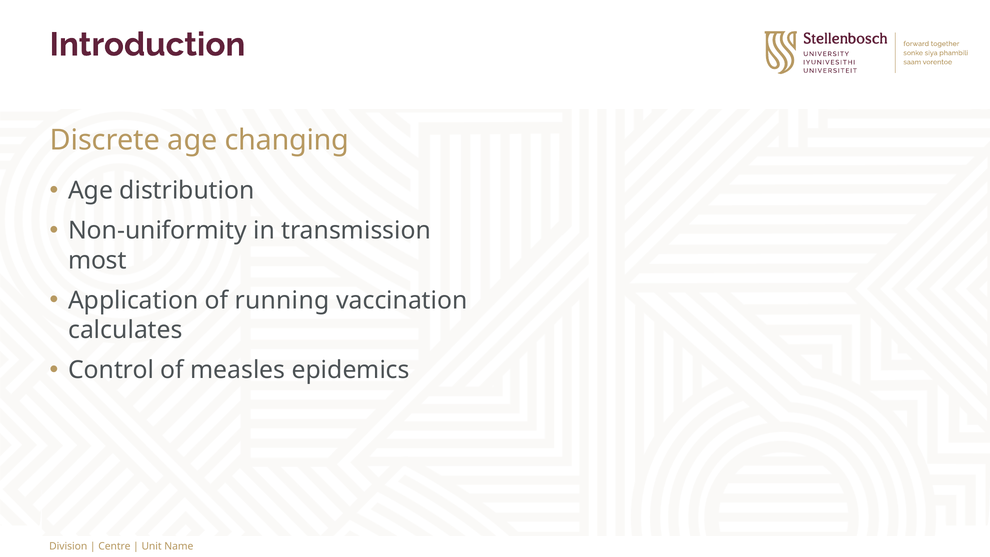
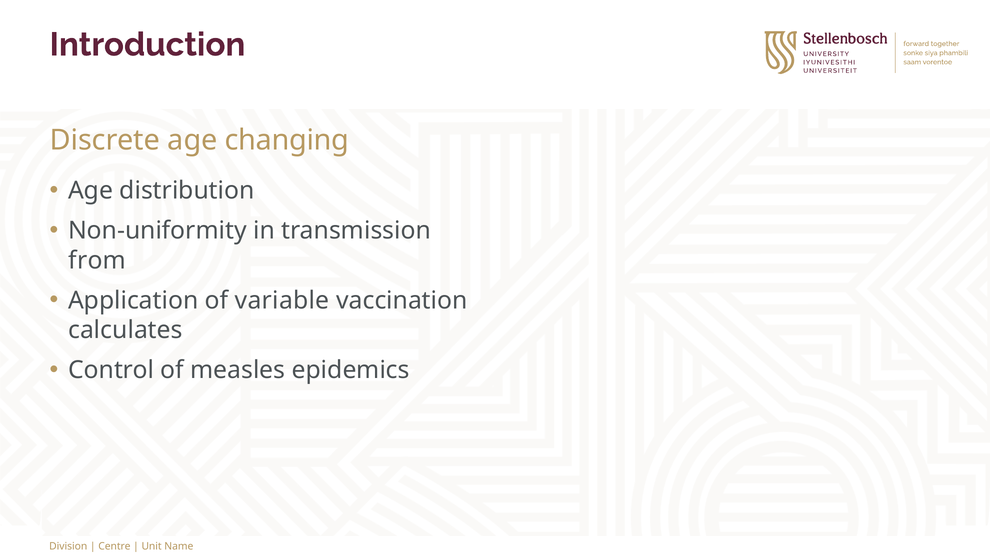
most: most -> from
running: running -> variable
